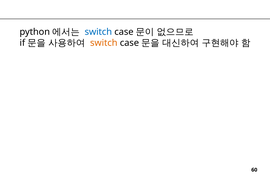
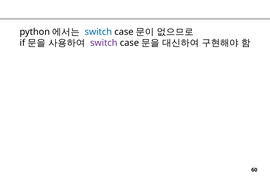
switch at (104, 43) colour: orange -> purple
